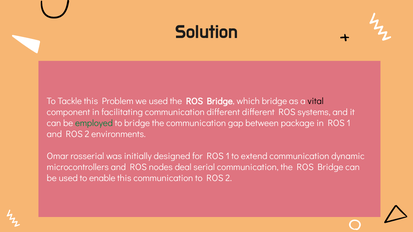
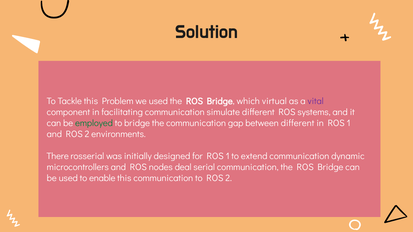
which bridge: bridge -> virtual
vital colour: black -> purple
communication different: different -> simulate
between package: package -> different
Omar: Omar -> There
